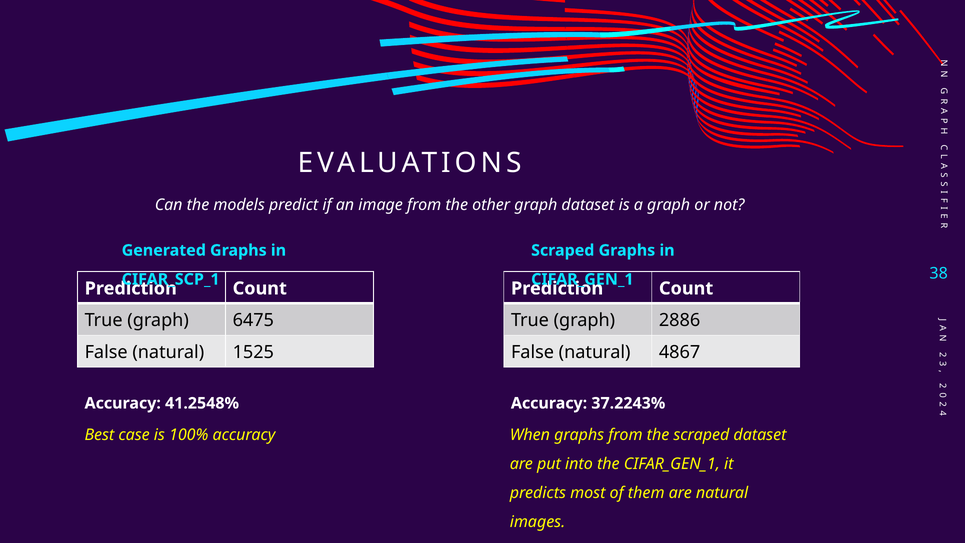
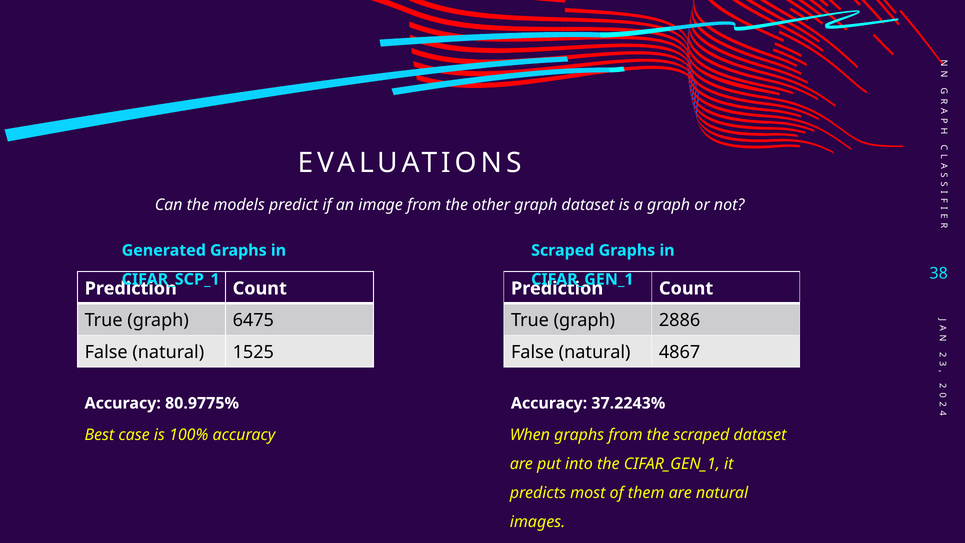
41.2548%: 41.2548% -> 80.9775%
